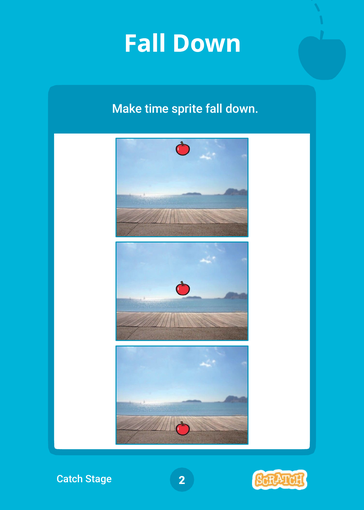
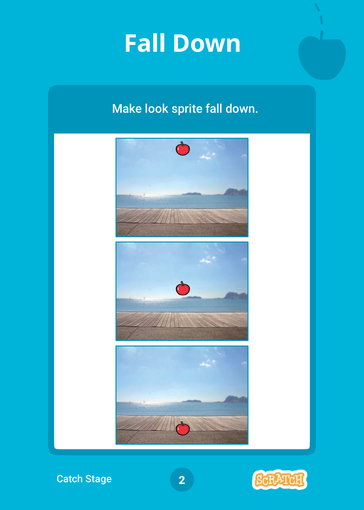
time: time -> look
